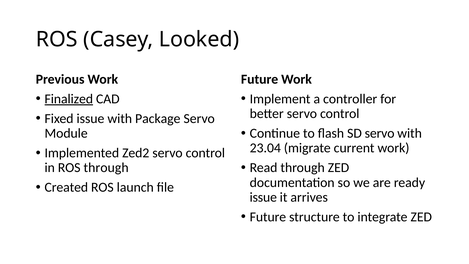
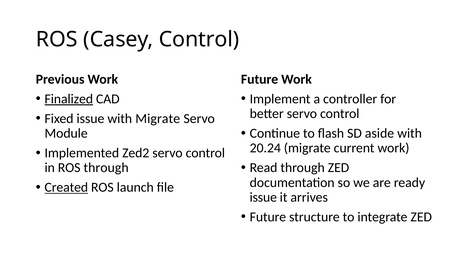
Casey Looked: Looked -> Control
with Package: Package -> Migrate
SD servo: servo -> aside
23.04: 23.04 -> 20.24
Created underline: none -> present
